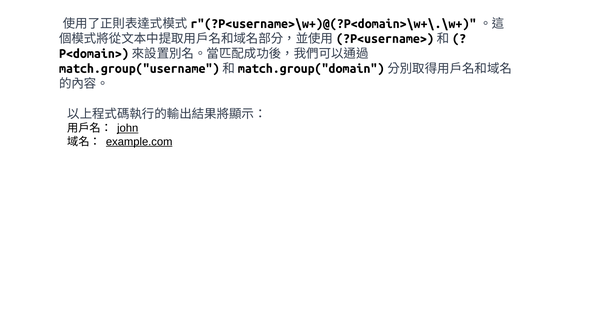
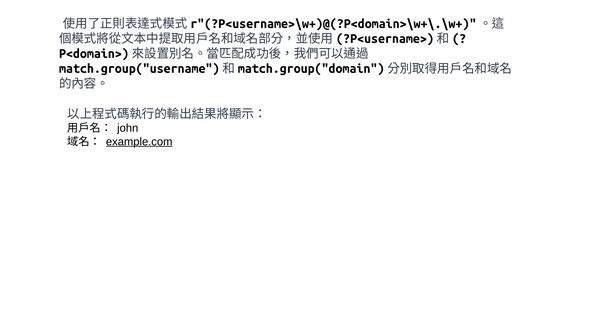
john underline: present -> none
